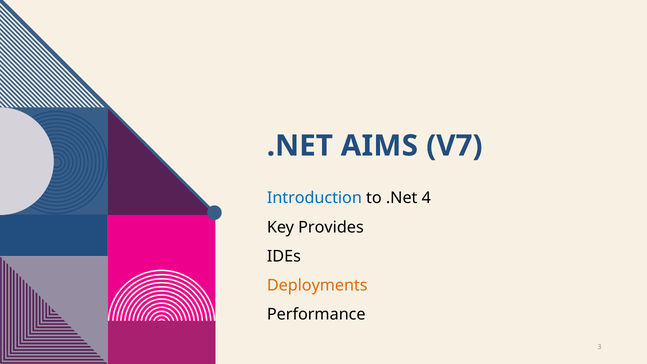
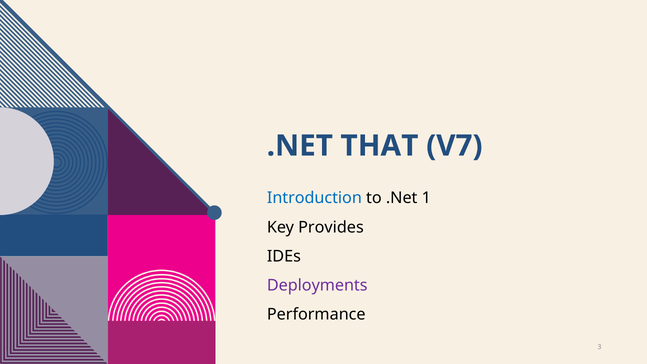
AIMS: AIMS -> THAT
4: 4 -> 1
Deployments colour: orange -> purple
